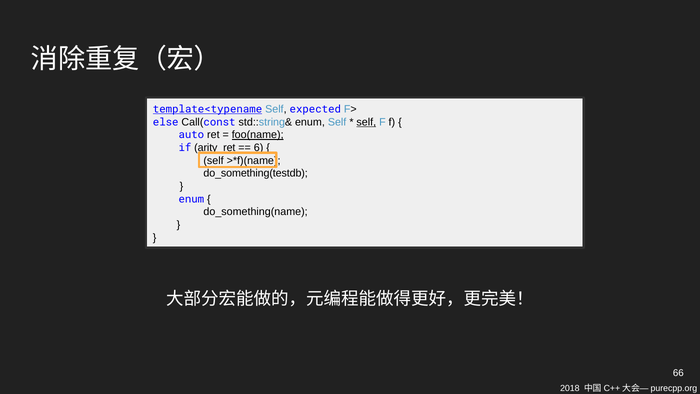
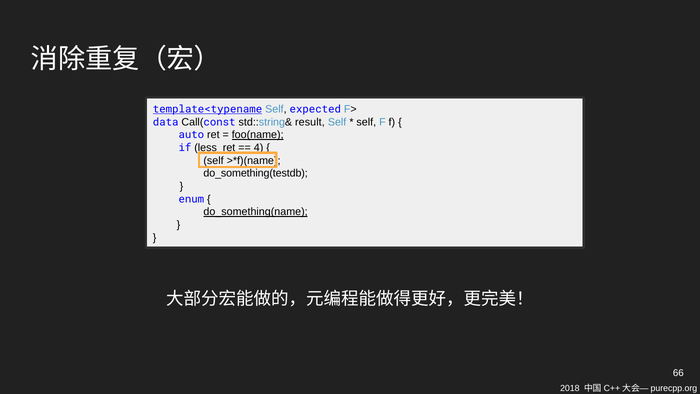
else: else -> data
std::string& enum: enum -> result
self at (366, 122) underline: present -> none
arity_ret: arity_ret -> less_ret
6: 6 -> 4
do_something(name underline: none -> present
